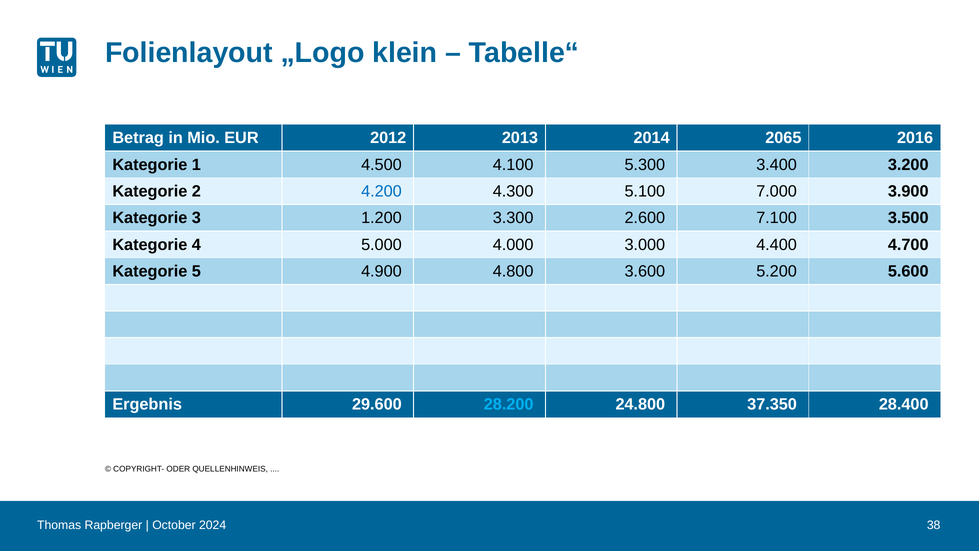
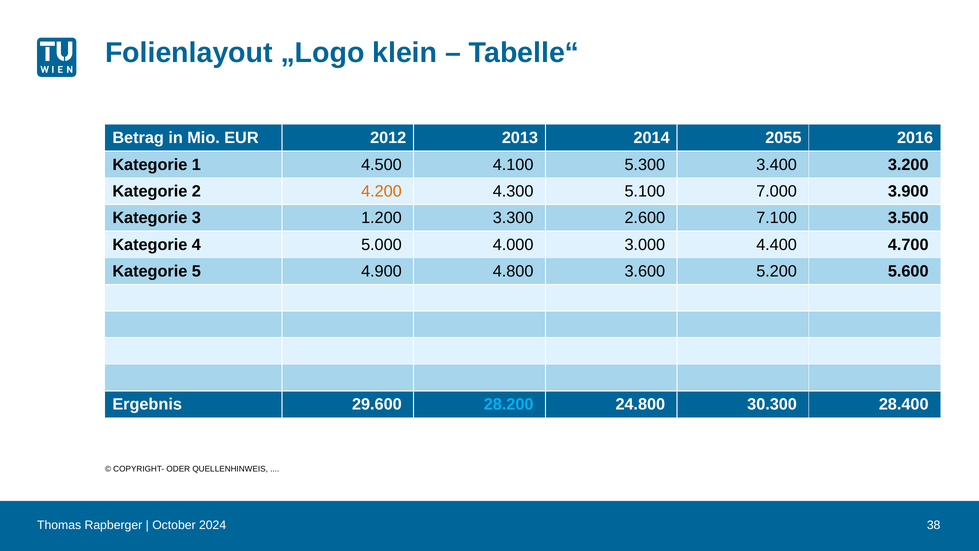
2065: 2065 -> 2055
4.200 colour: blue -> orange
37.350: 37.350 -> 30.300
